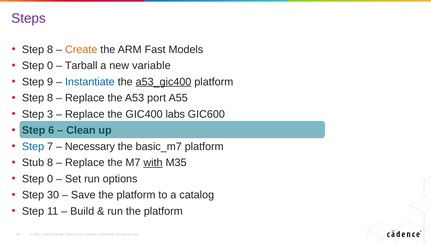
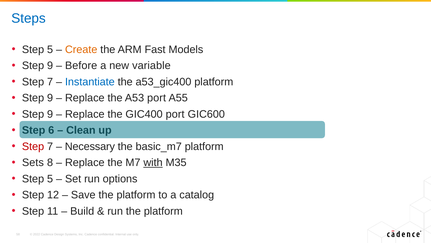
Steps colour: purple -> blue
8 at (50, 49): 8 -> 5
0 at (50, 66): 0 -> 9
Tarball: Tarball -> Before
9 at (50, 82): 9 -> 7
a53_gic400 underline: present -> none
8 at (50, 98): 8 -> 9
3 at (50, 114): 3 -> 9
GIC400 labs: labs -> port
Step at (33, 146) colour: blue -> red
Stub: Stub -> Sets
0 at (50, 178): 0 -> 5
30: 30 -> 12
